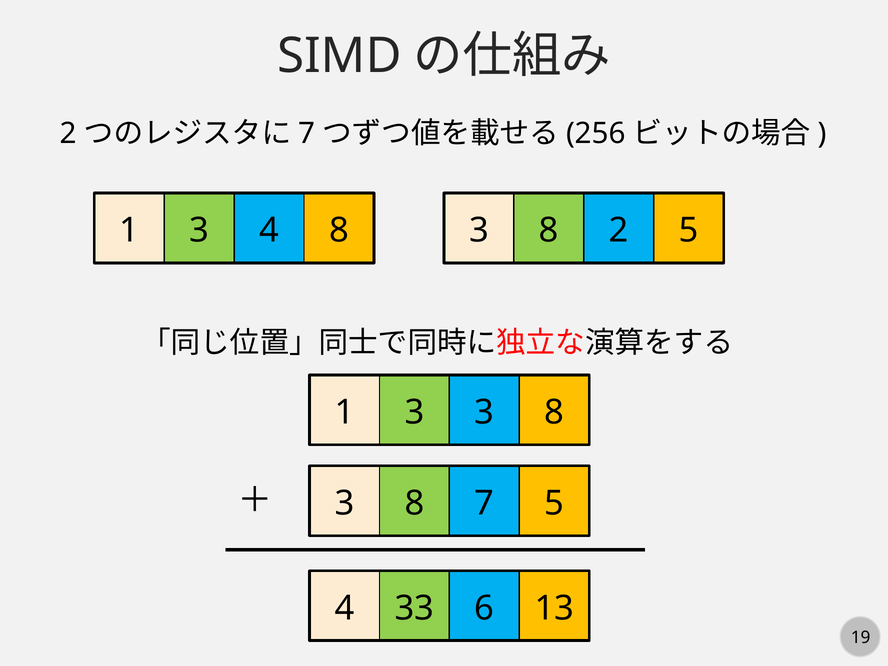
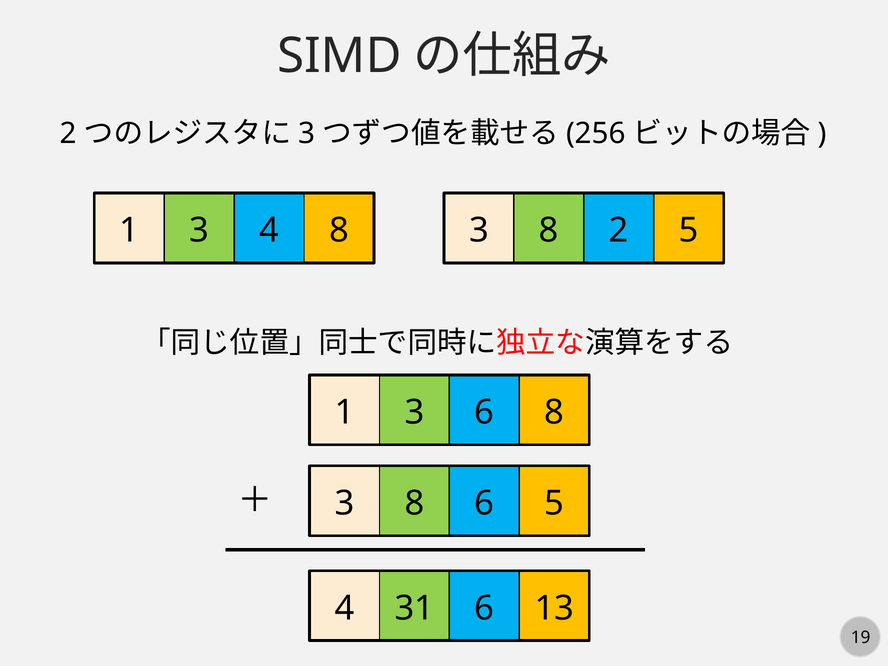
7 at (307, 133): 7 -> 3
3 3: 3 -> 6
8 7: 7 -> 6
33: 33 -> 31
